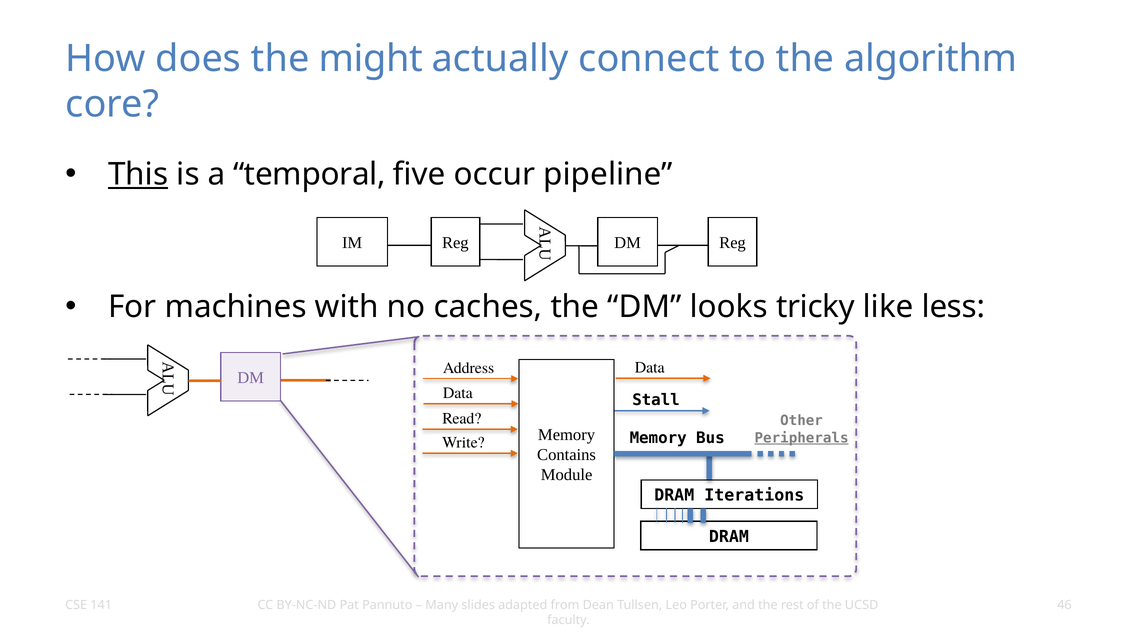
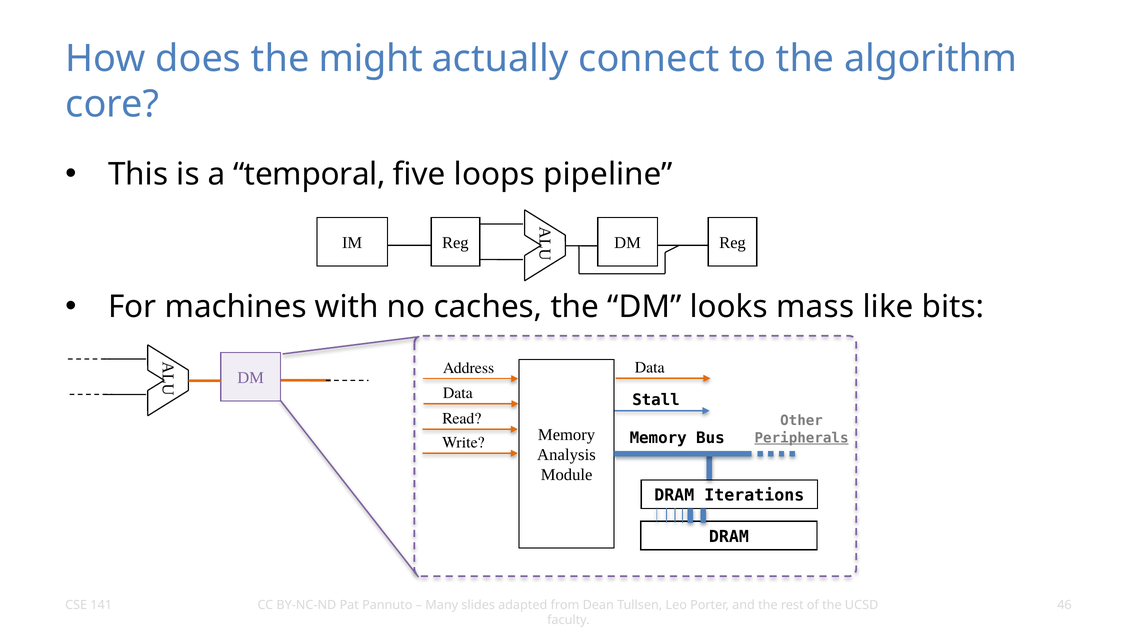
This underline: present -> none
occur: occur -> loops
tricky: tricky -> mass
less: less -> bits
Contains: Contains -> Analysis
